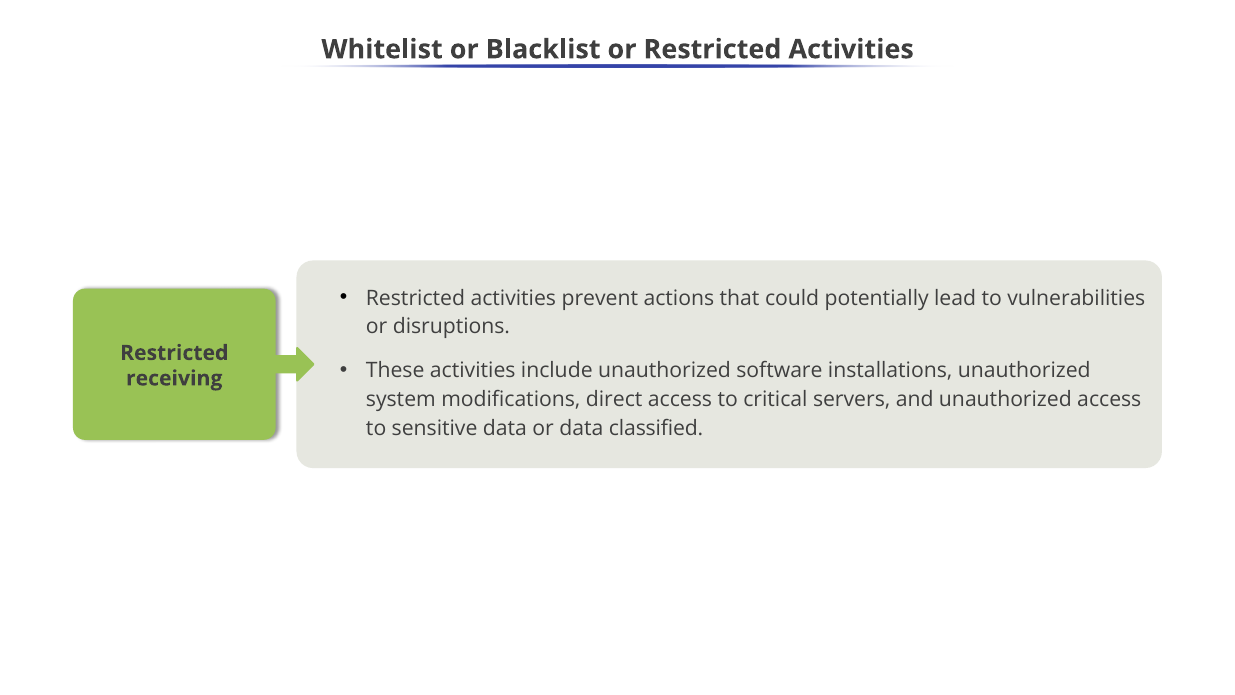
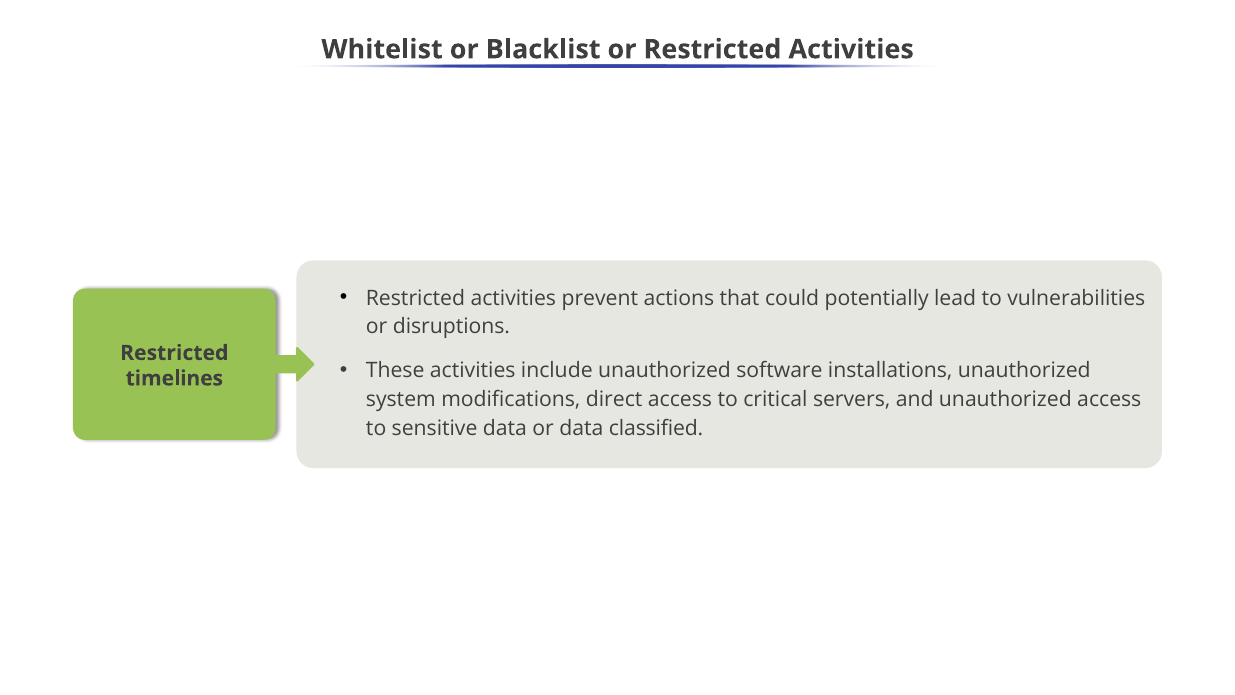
receiving: receiving -> timelines
